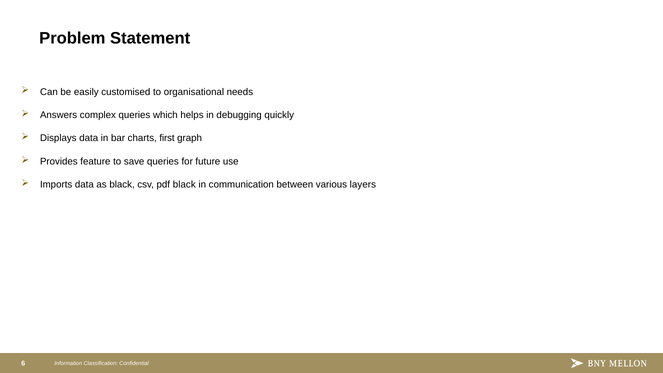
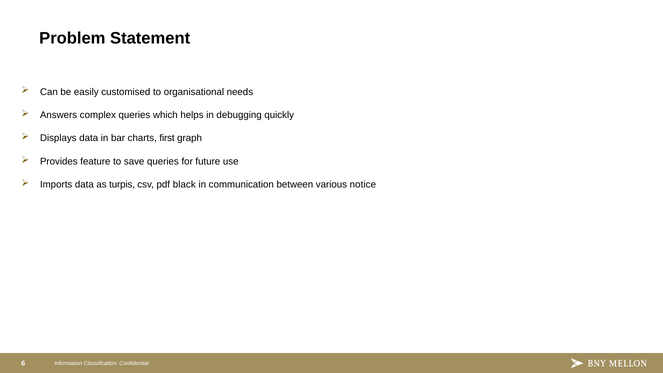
as black: black -> turpis
layers: layers -> notice
